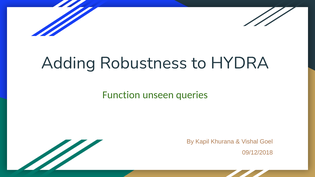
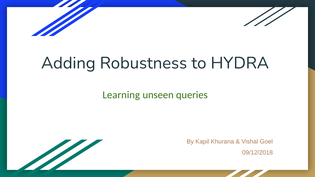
Function: Function -> Learning
